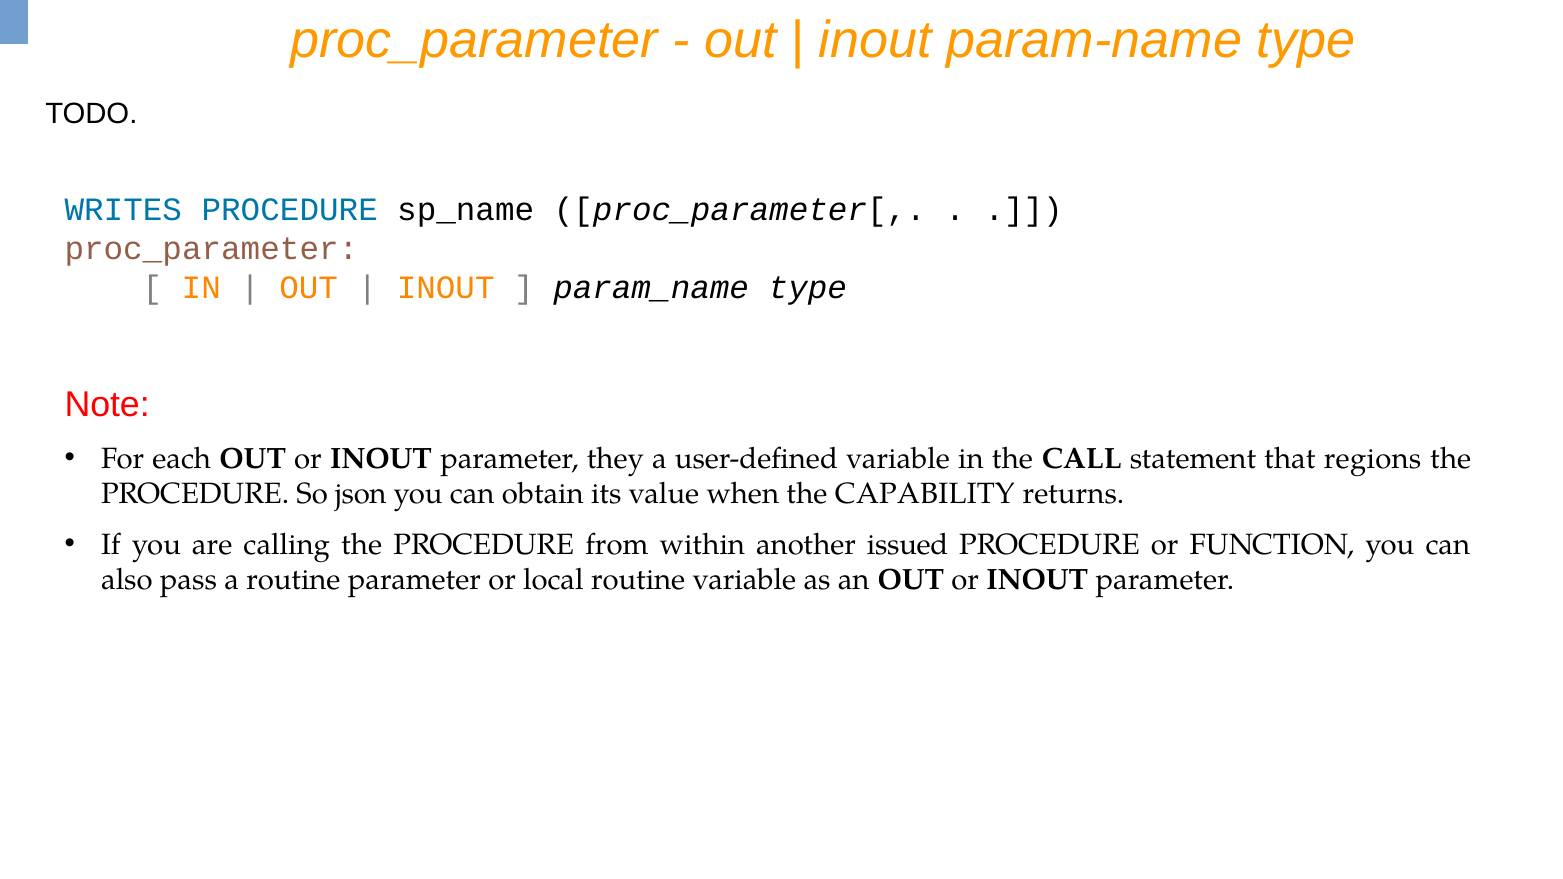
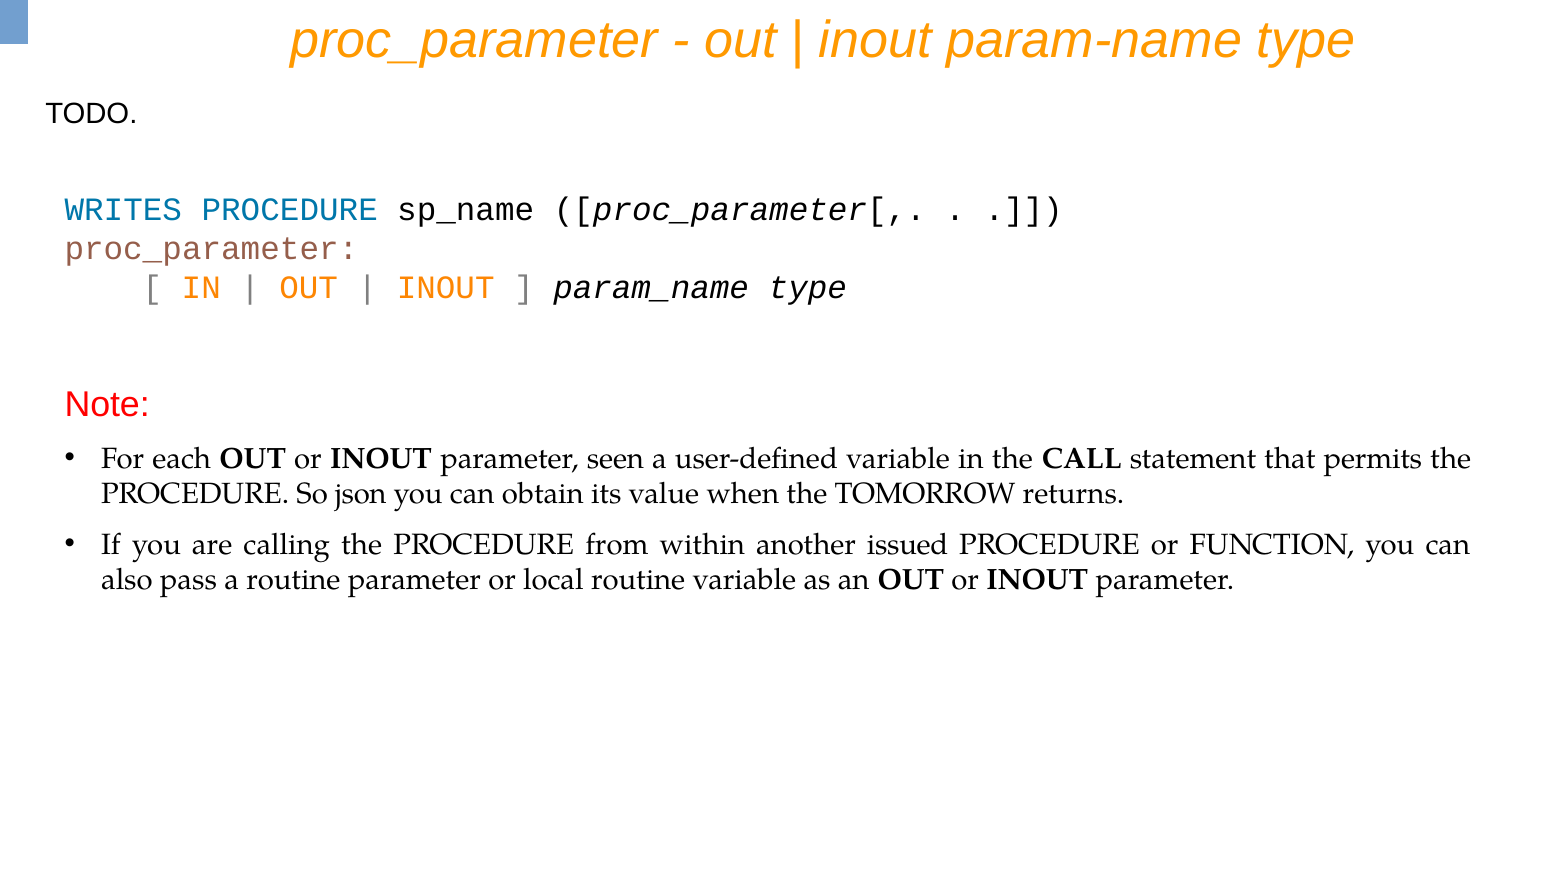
they: they -> seen
regions: regions -> permits
CAPABILITY: CAPABILITY -> TOMORROW
